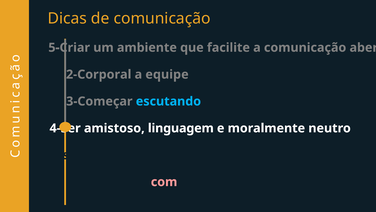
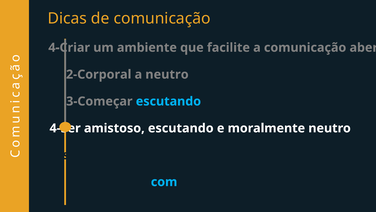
5-Criar: 5-Criar -> 4-Criar
a equipe: equipe -> neutro
amistoso linguagem: linguagem -> escutando
com colour: pink -> light blue
